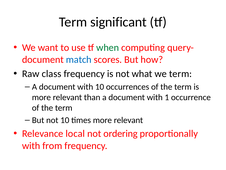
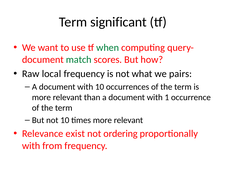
match colour: blue -> green
class: class -> local
we term: term -> pairs
local: local -> exist
